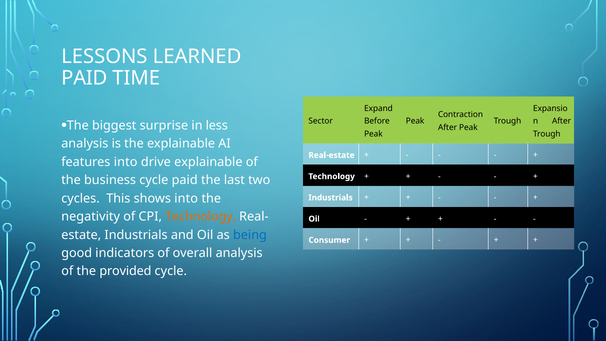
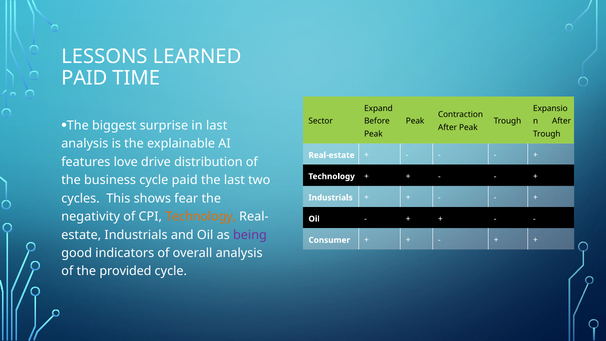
in less: less -> last
features into: into -> love
drive explainable: explainable -> distribution
shows into: into -> fear
being colour: blue -> purple
